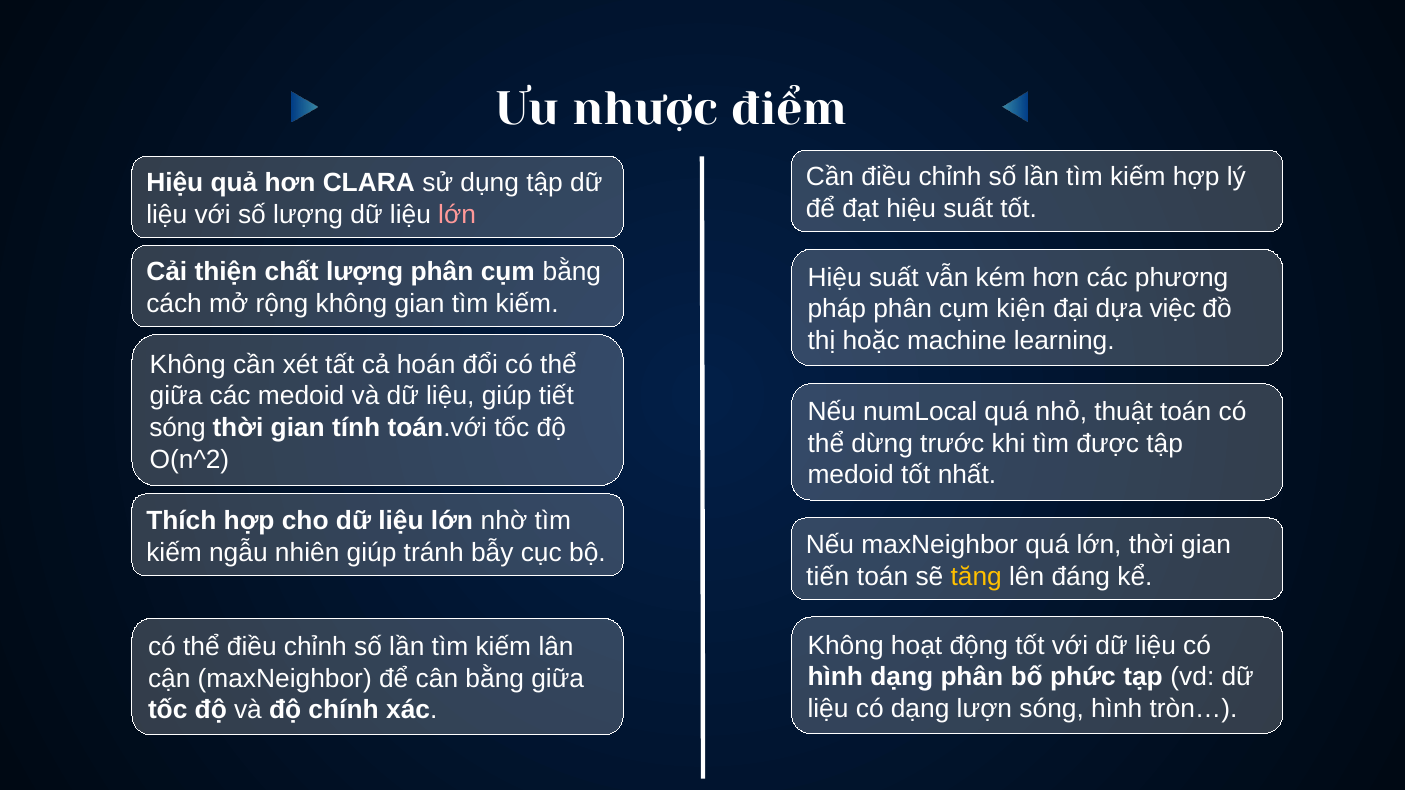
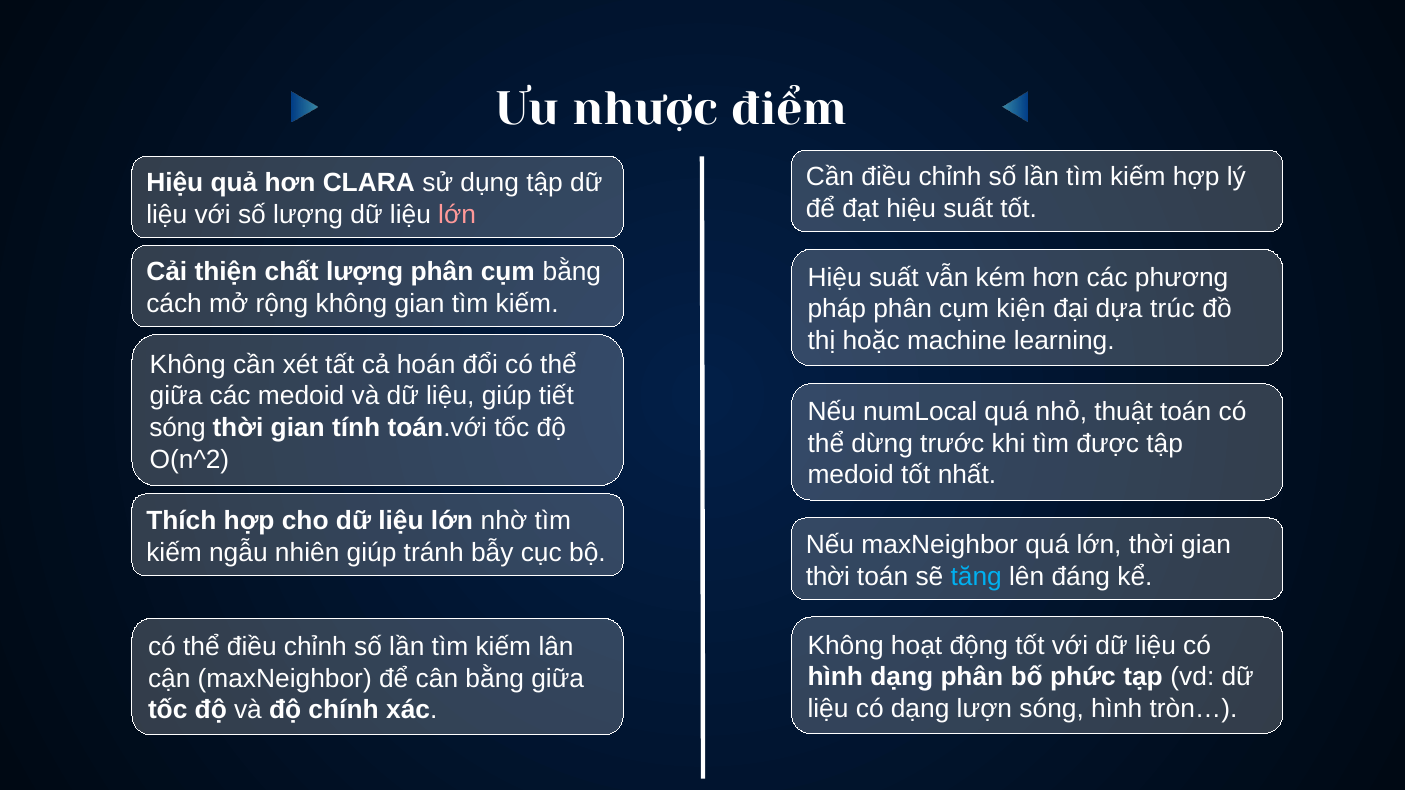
việc: việc -> trúc
tiến at (828, 577): tiến -> thời
tăng colour: yellow -> light blue
